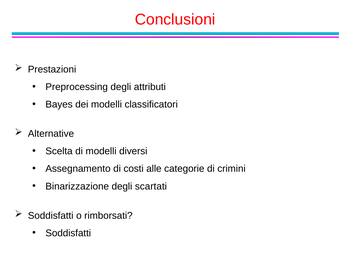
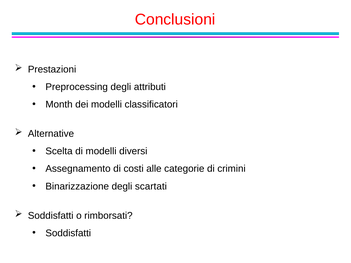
Bayes: Bayes -> Month
